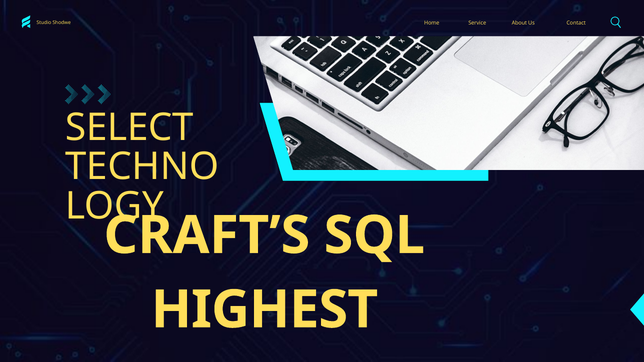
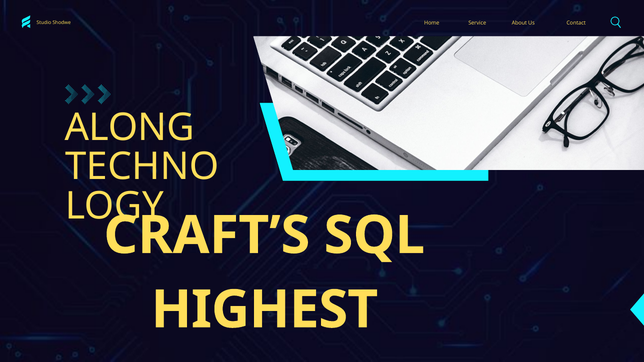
SELECT: SELECT -> ALONG
